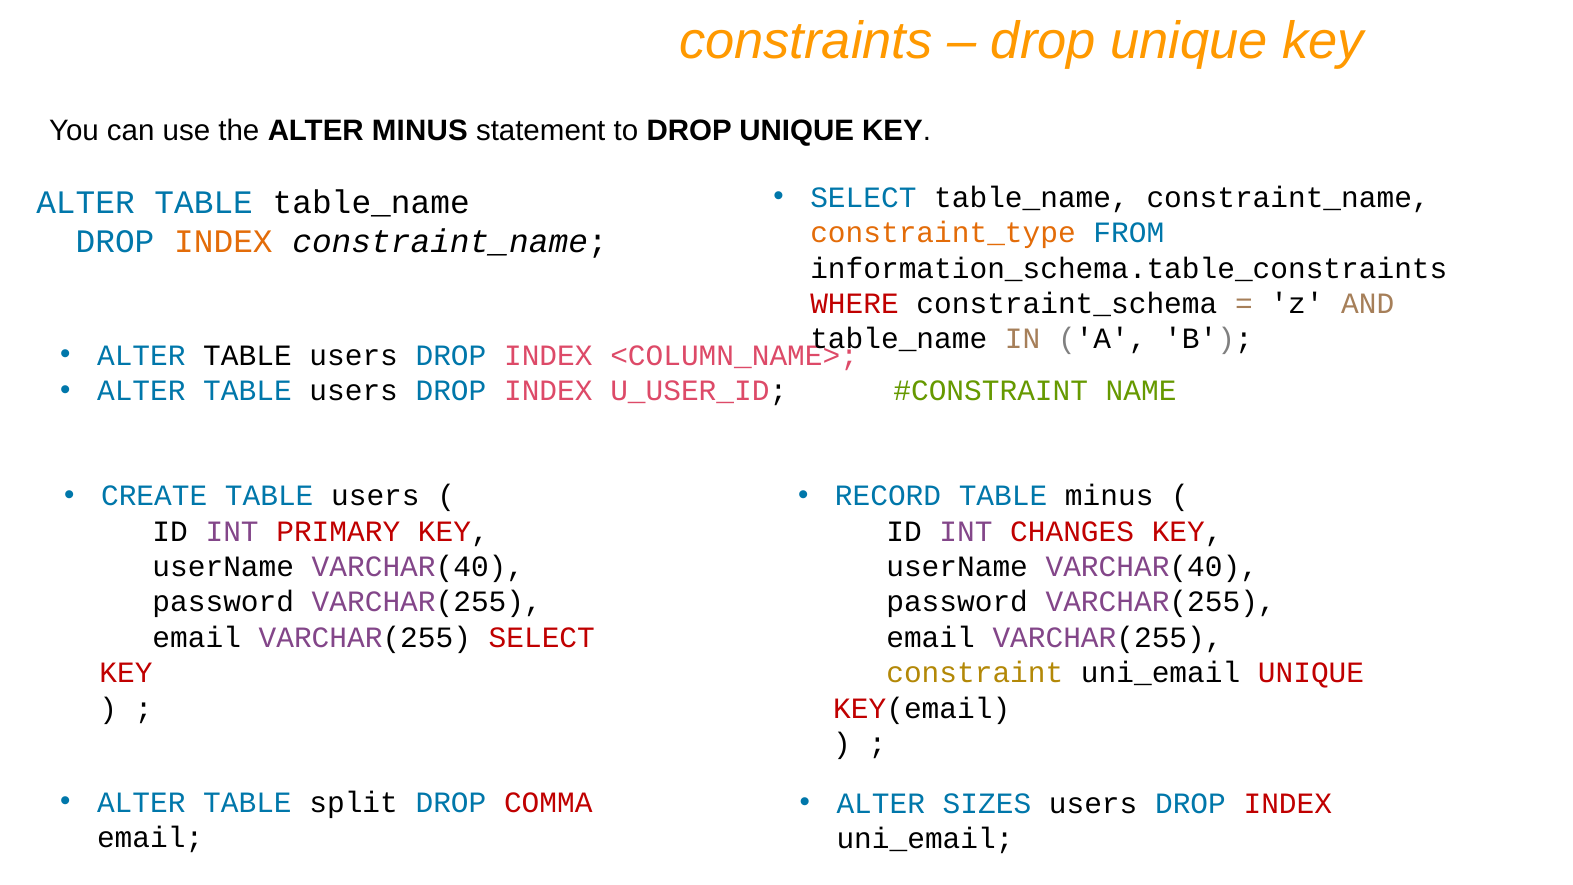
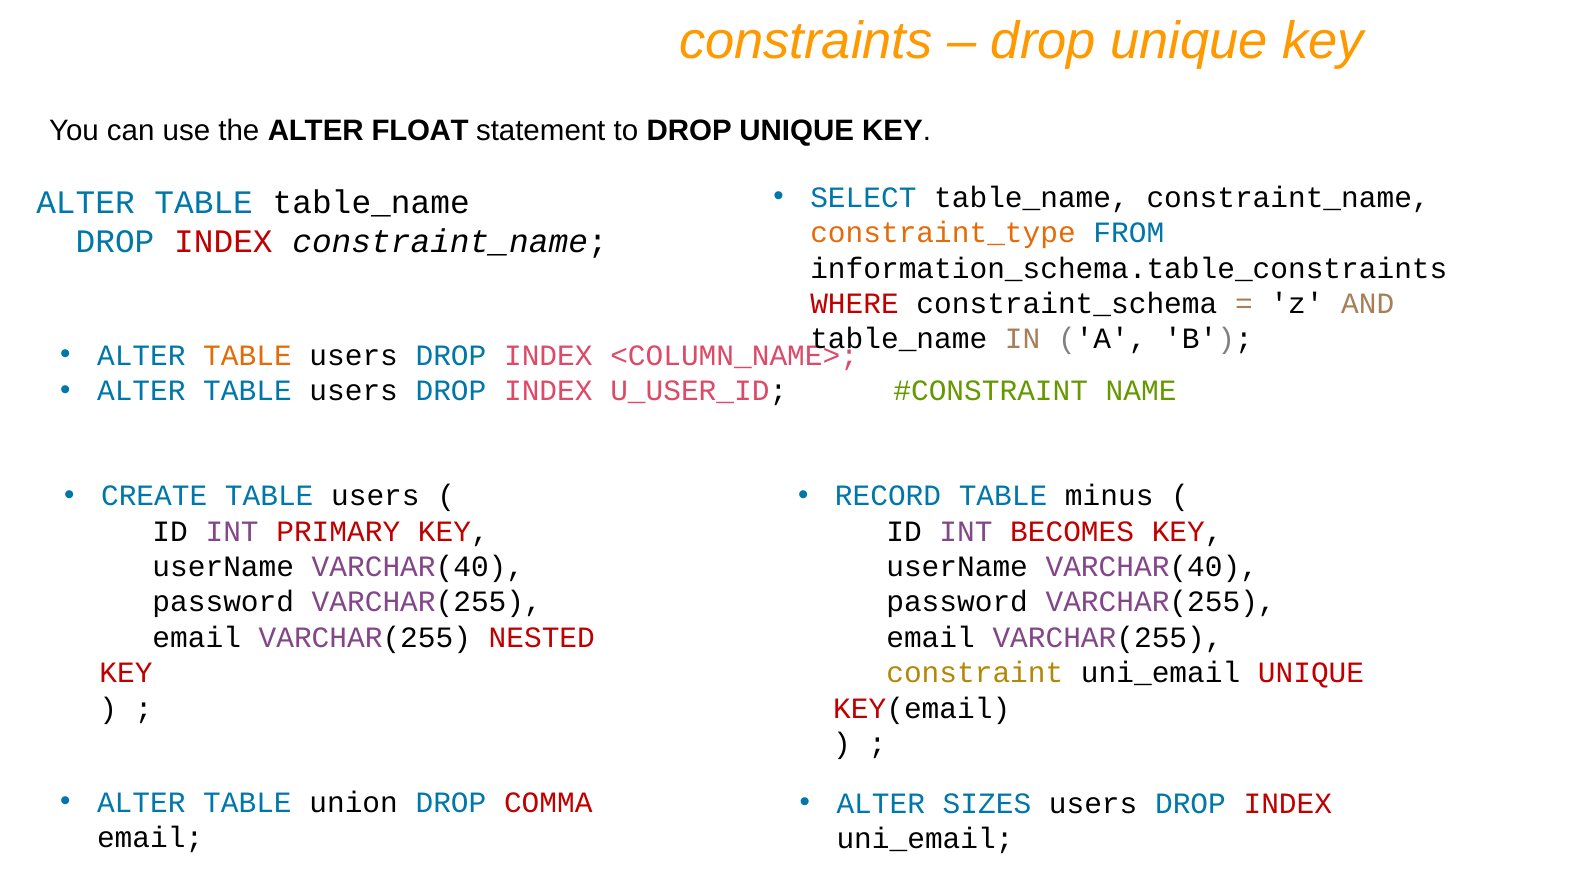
ALTER MINUS: MINUS -> FLOAT
INDEX at (223, 242) colour: orange -> red
TABLE at (247, 356) colour: black -> orange
CHANGES: CHANGES -> BECOMES
VARCHAR(255 SELECT: SELECT -> NESTED
split: split -> union
